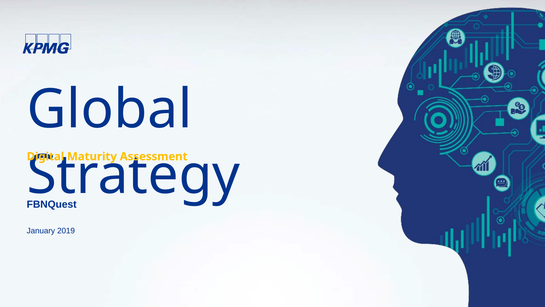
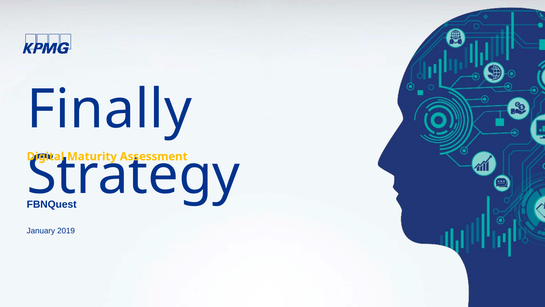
Global: Global -> Finally
